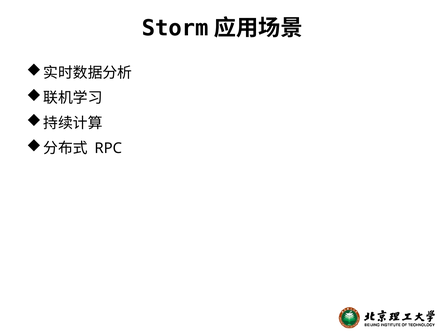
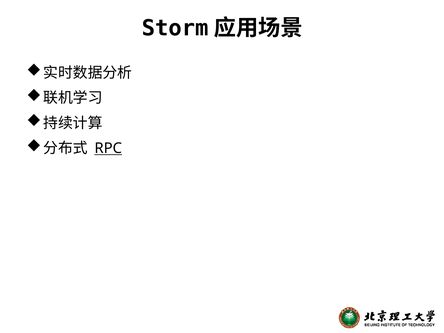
RPC underline: none -> present
